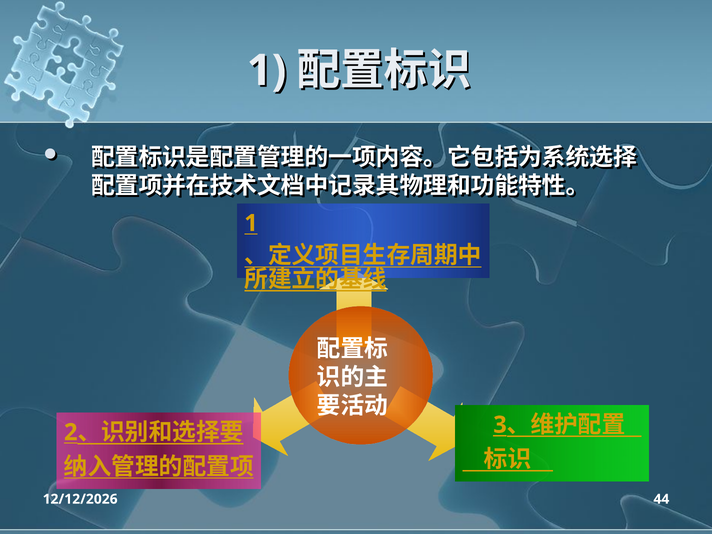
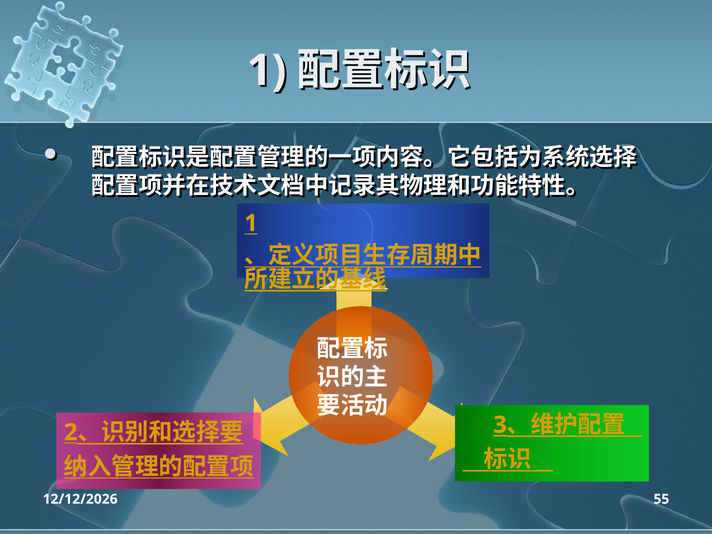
44: 44 -> 55
